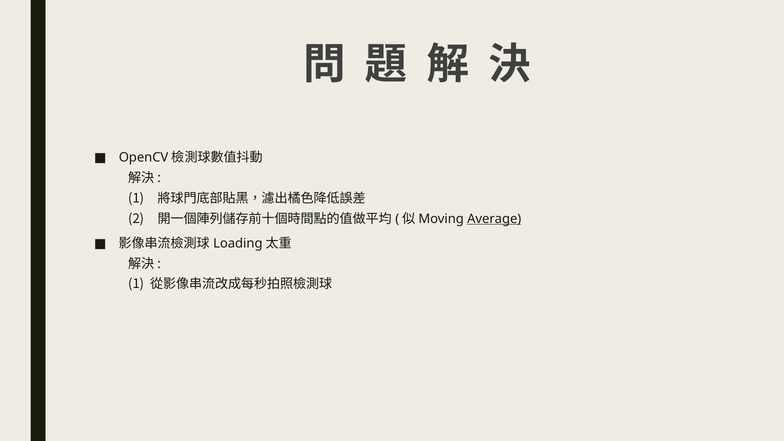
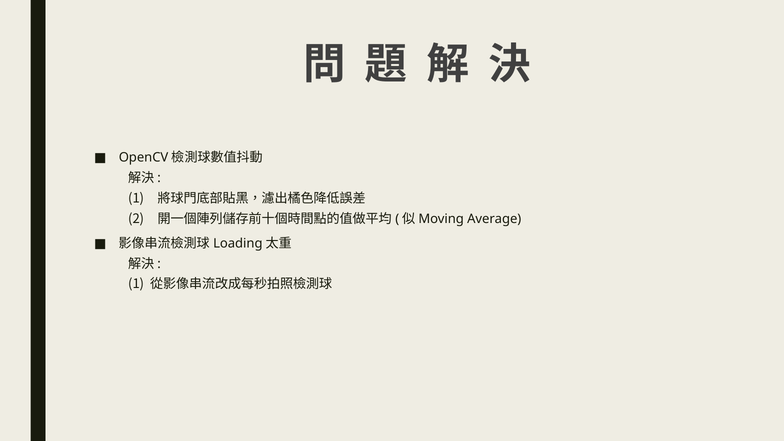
Average underline: present -> none
